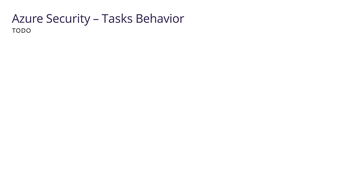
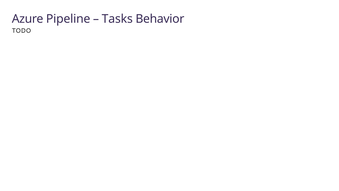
Security: Security -> Pipeline
